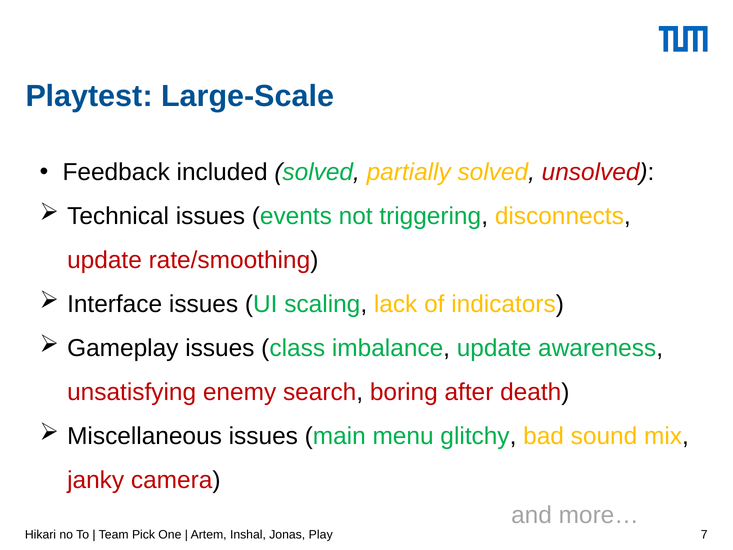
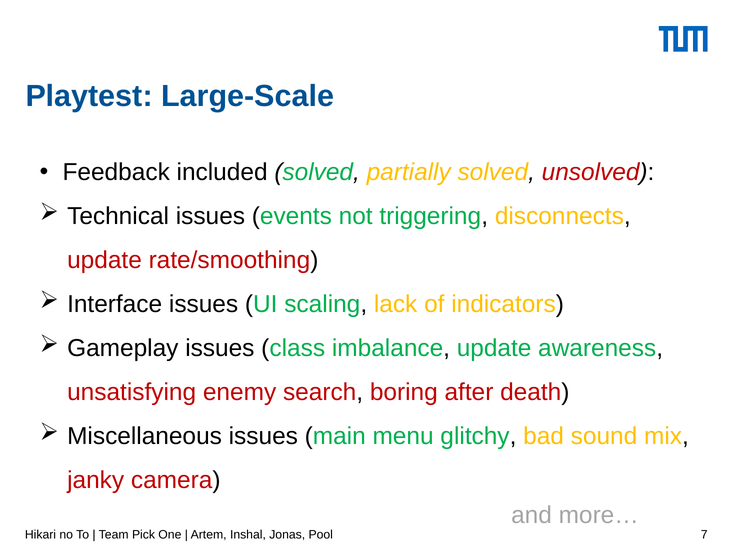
Play: Play -> Pool
